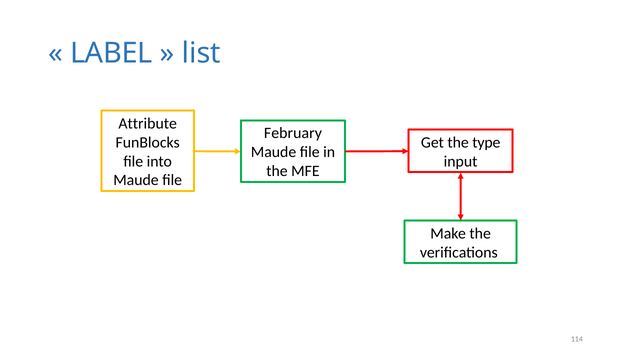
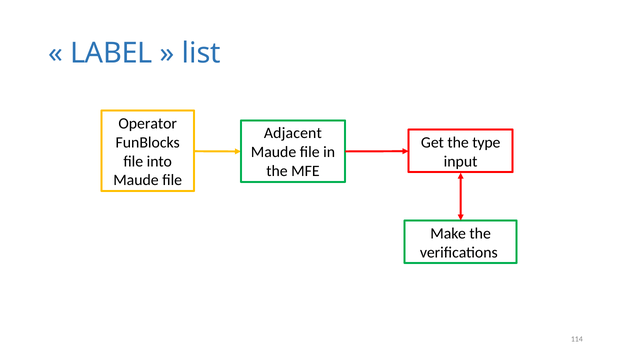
Attribute: Attribute -> Operator
February: February -> Adjacent
